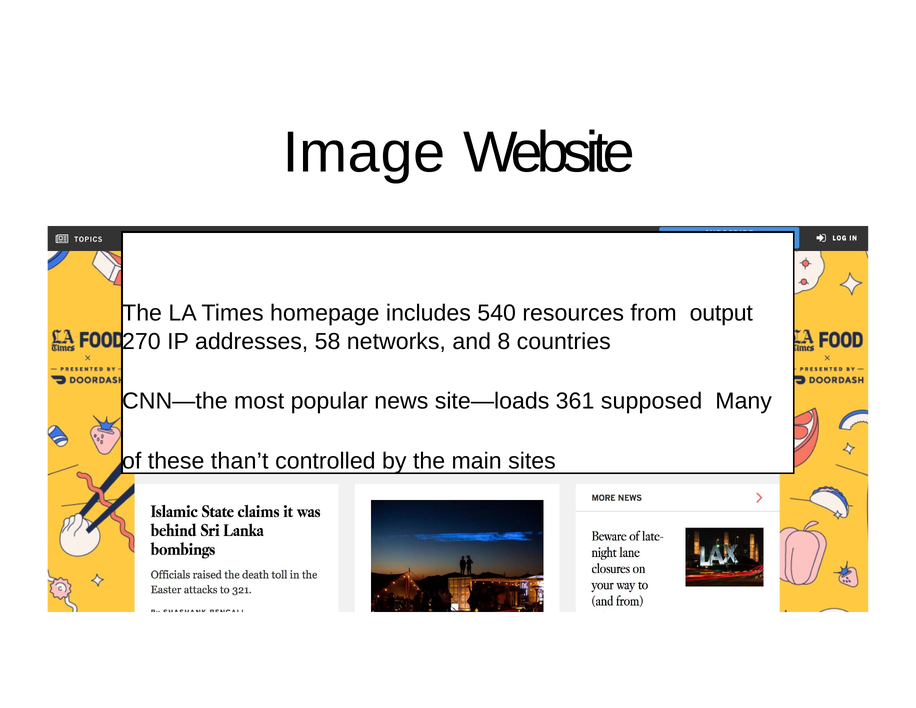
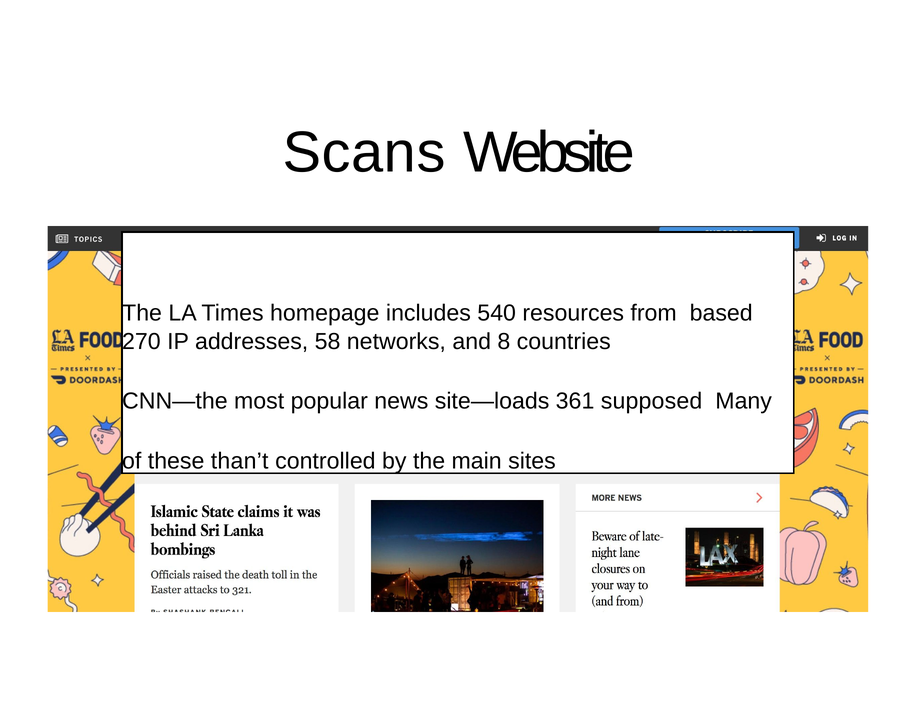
Image: Image -> Scans
output: output -> based
